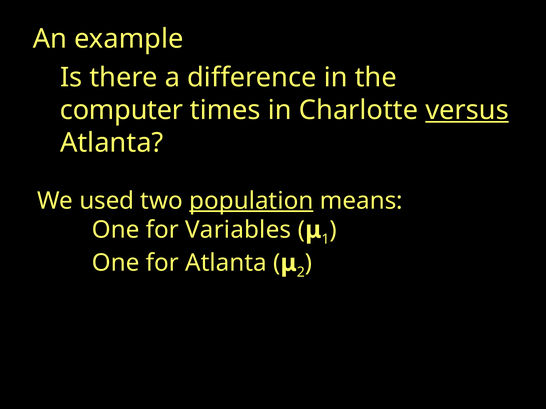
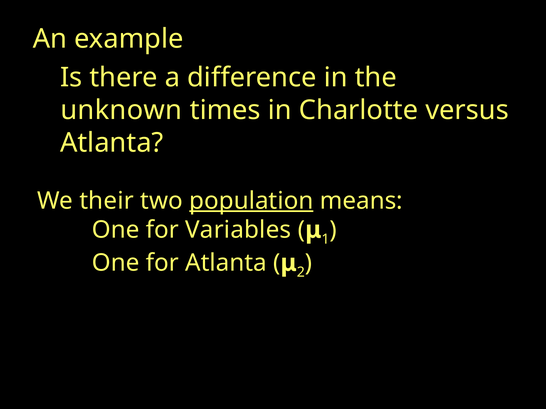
computer: computer -> unknown
versus underline: present -> none
used: used -> their
